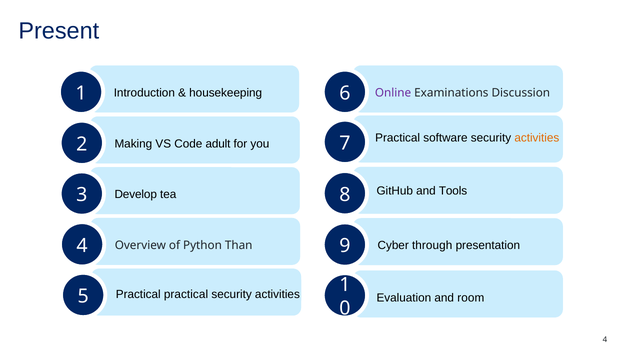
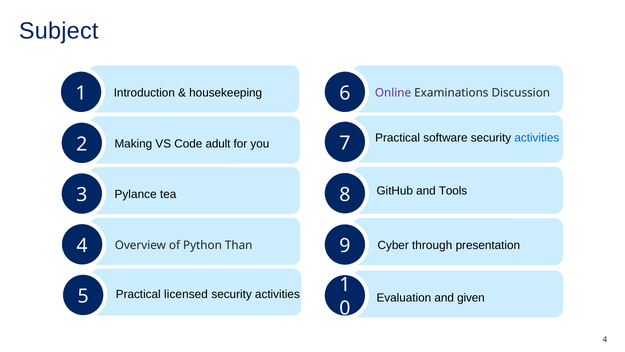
Present: Present -> Subject
activities at (537, 137) colour: orange -> blue
Develop: Develop -> Pylance
Practical practical: practical -> licensed
room: room -> given
